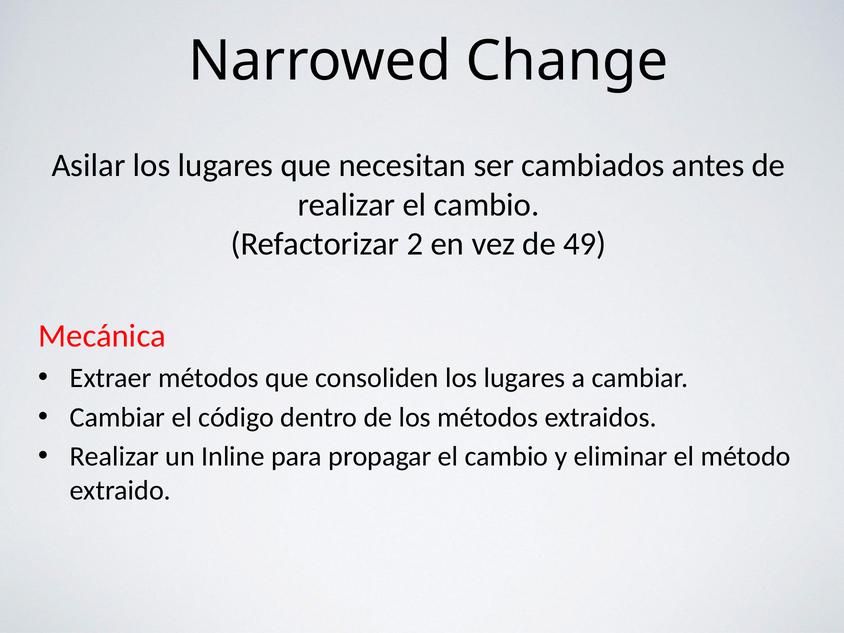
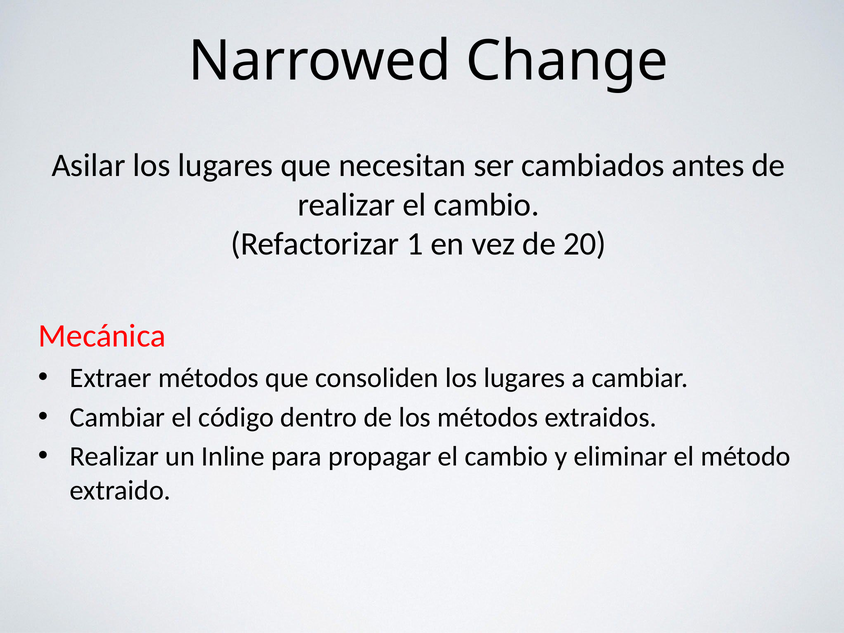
2: 2 -> 1
49: 49 -> 20
